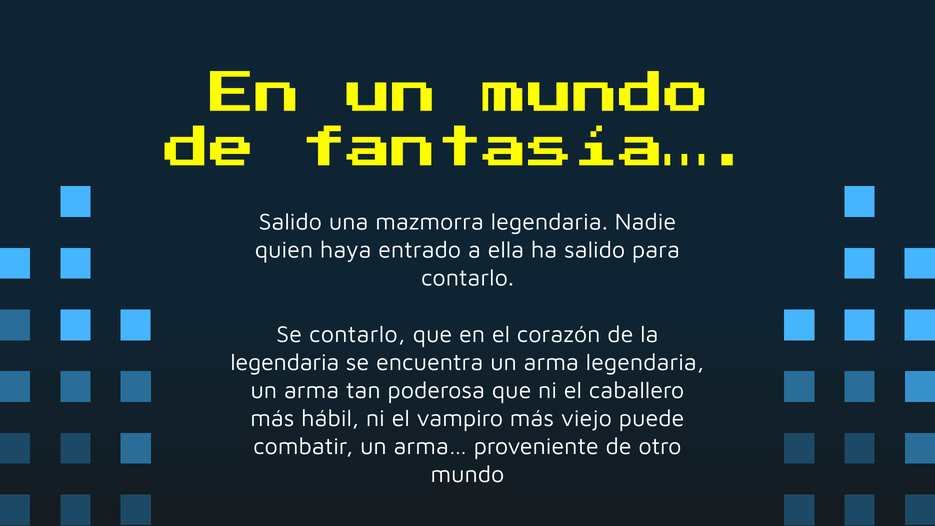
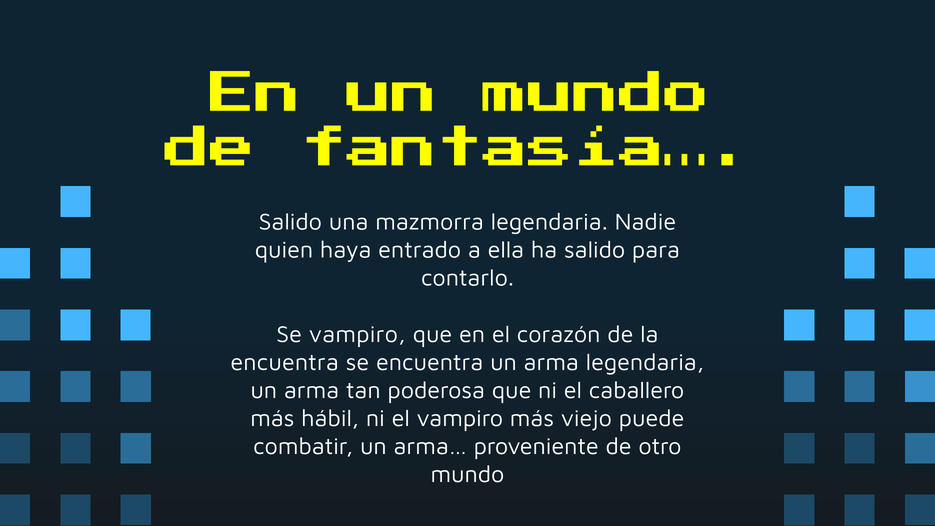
Se contarlo: contarlo -> vampiro
legendaria at (285, 362): legendaria -> encuentra
